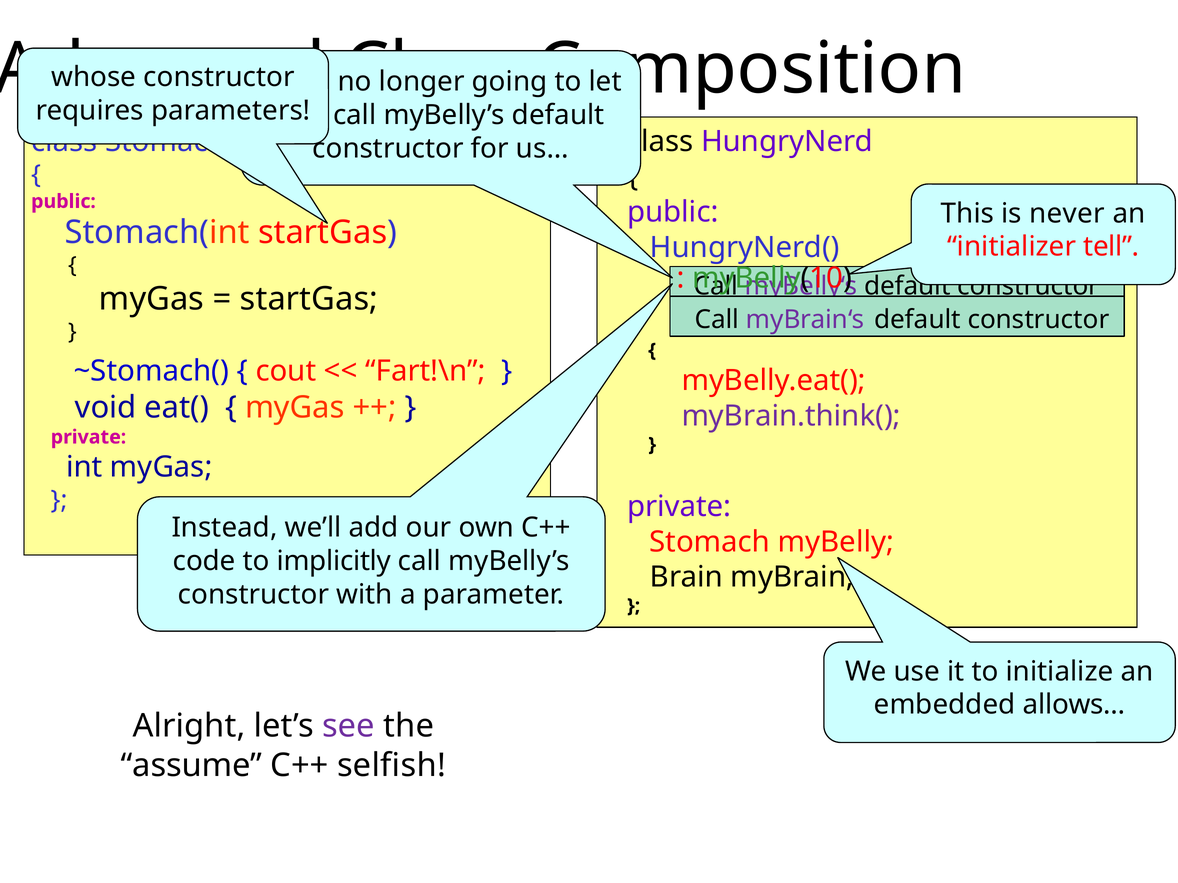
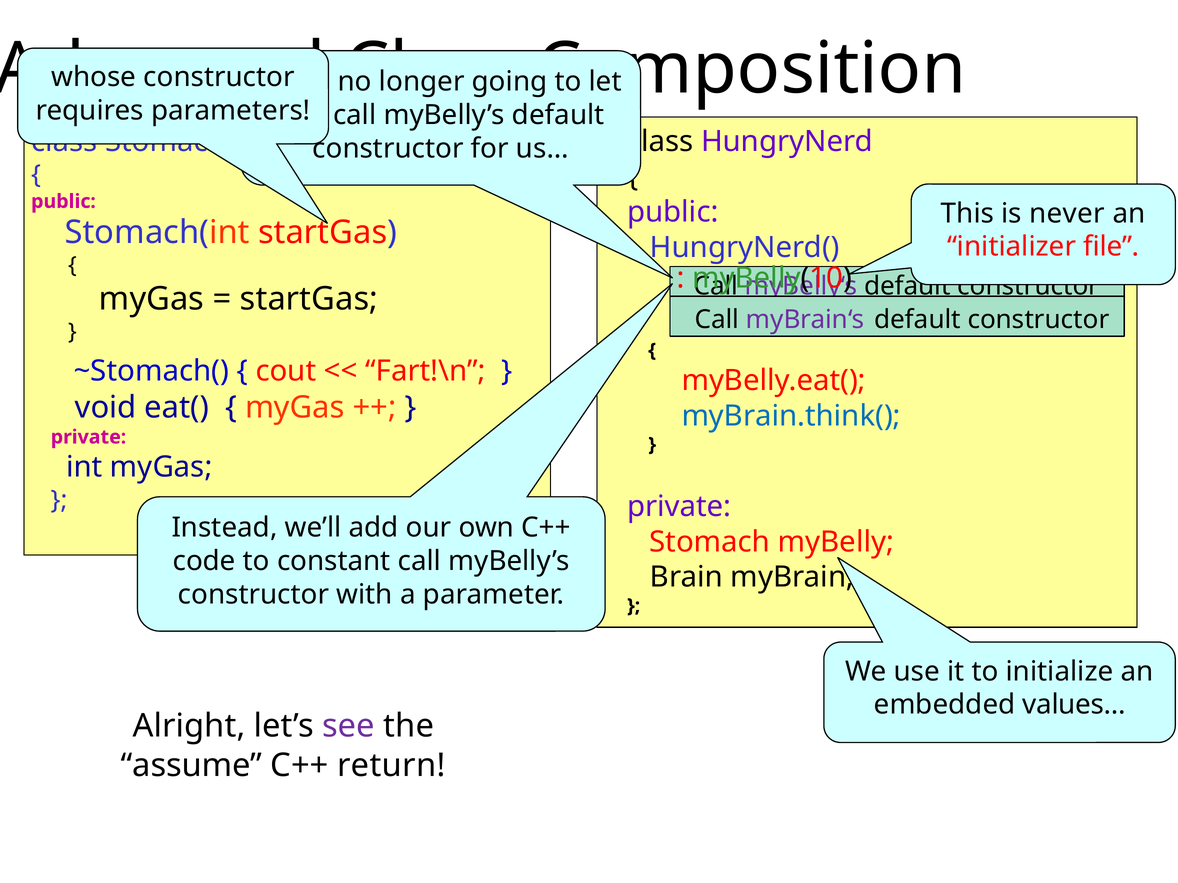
tell: tell -> file
myBrain.think( colour: purple -> blue
implicitly: implicitly -> constant
allows…: allows… -> values…
selfish: selfish -> return
